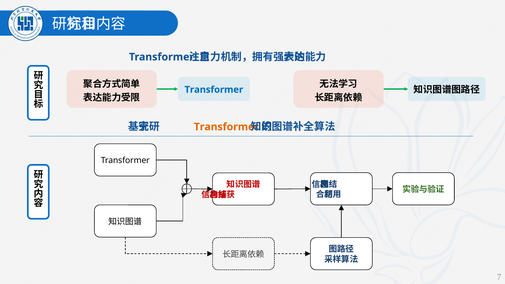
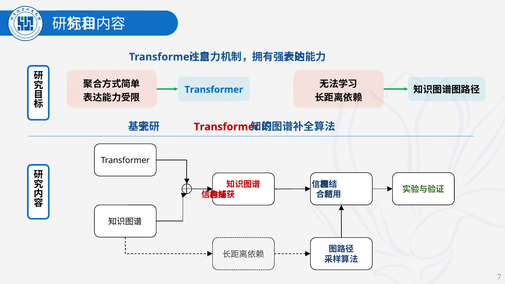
Transformer at (226, 127) colour: orange -> red
